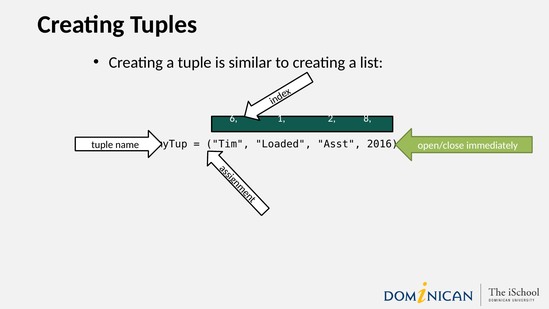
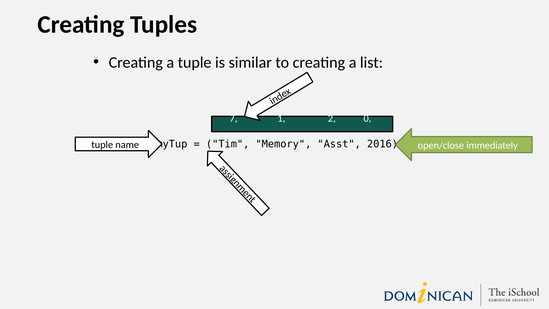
6: 6 -> 7
8: 8 -> 0
Loaded: Loaded -> Memory
